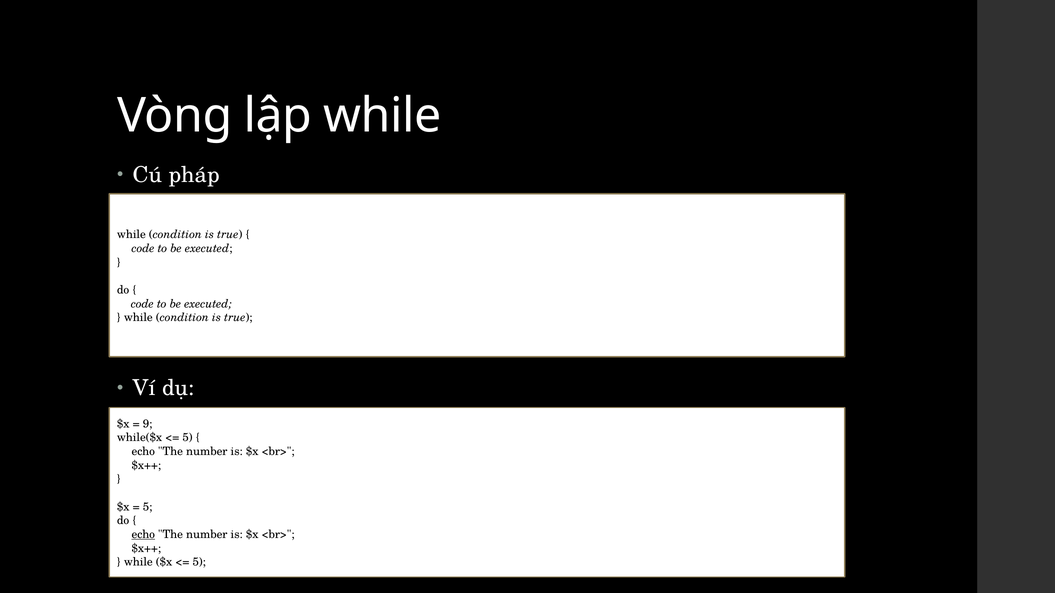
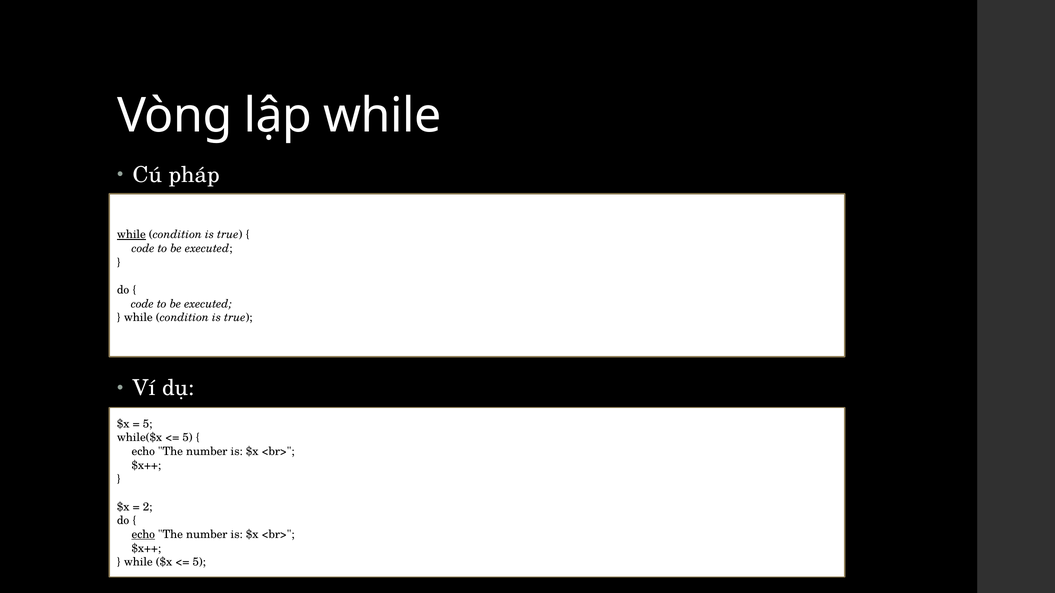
while at (131, 235) underline: none -> present
9 at (148, 424): 9 -> 5
5 at (148, 507): 5 -> 2
